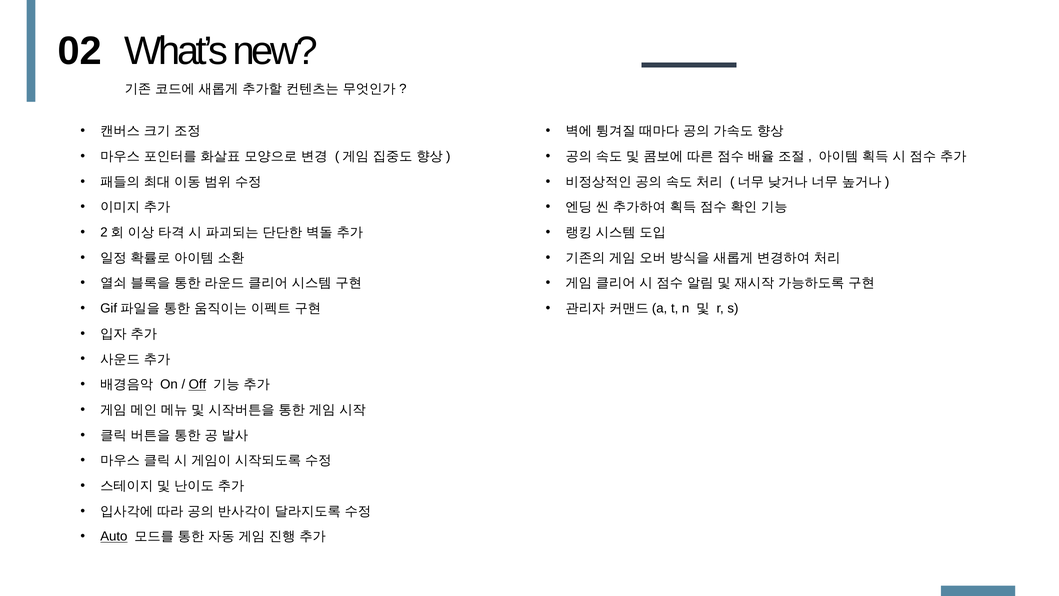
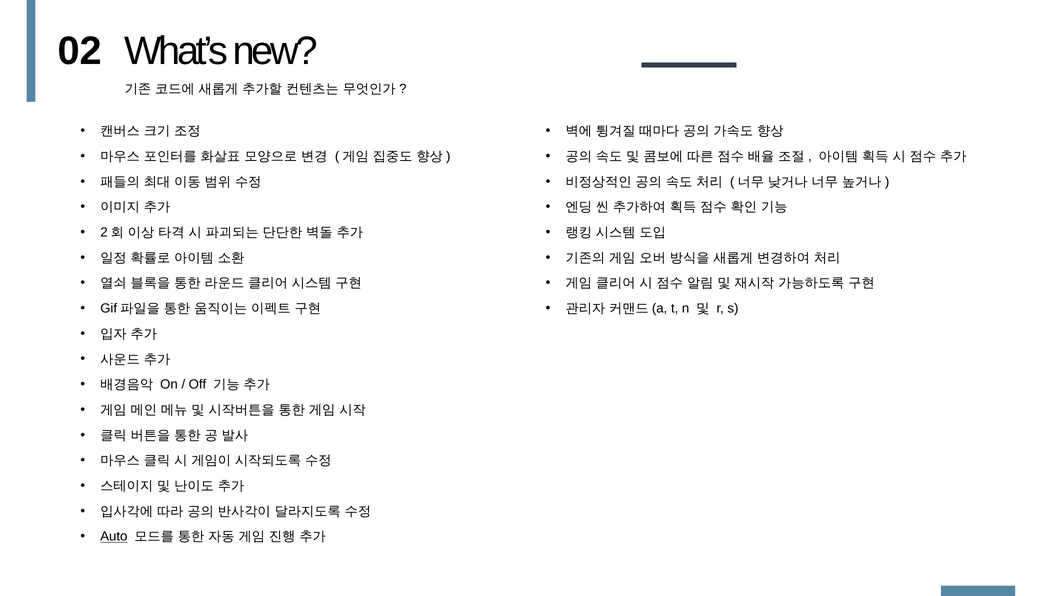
Off underline: present -> none
